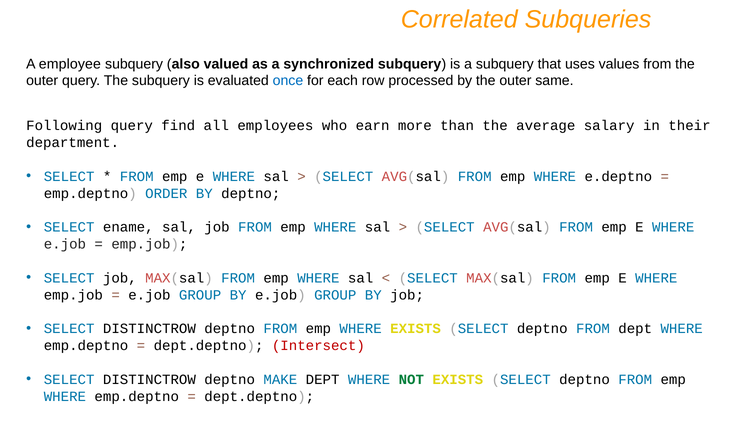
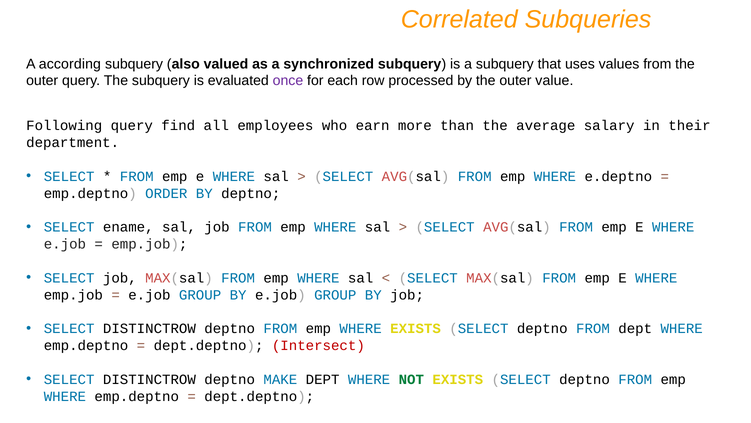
employee: employee -> according
once colour: blue -> purple
same: same -> value
